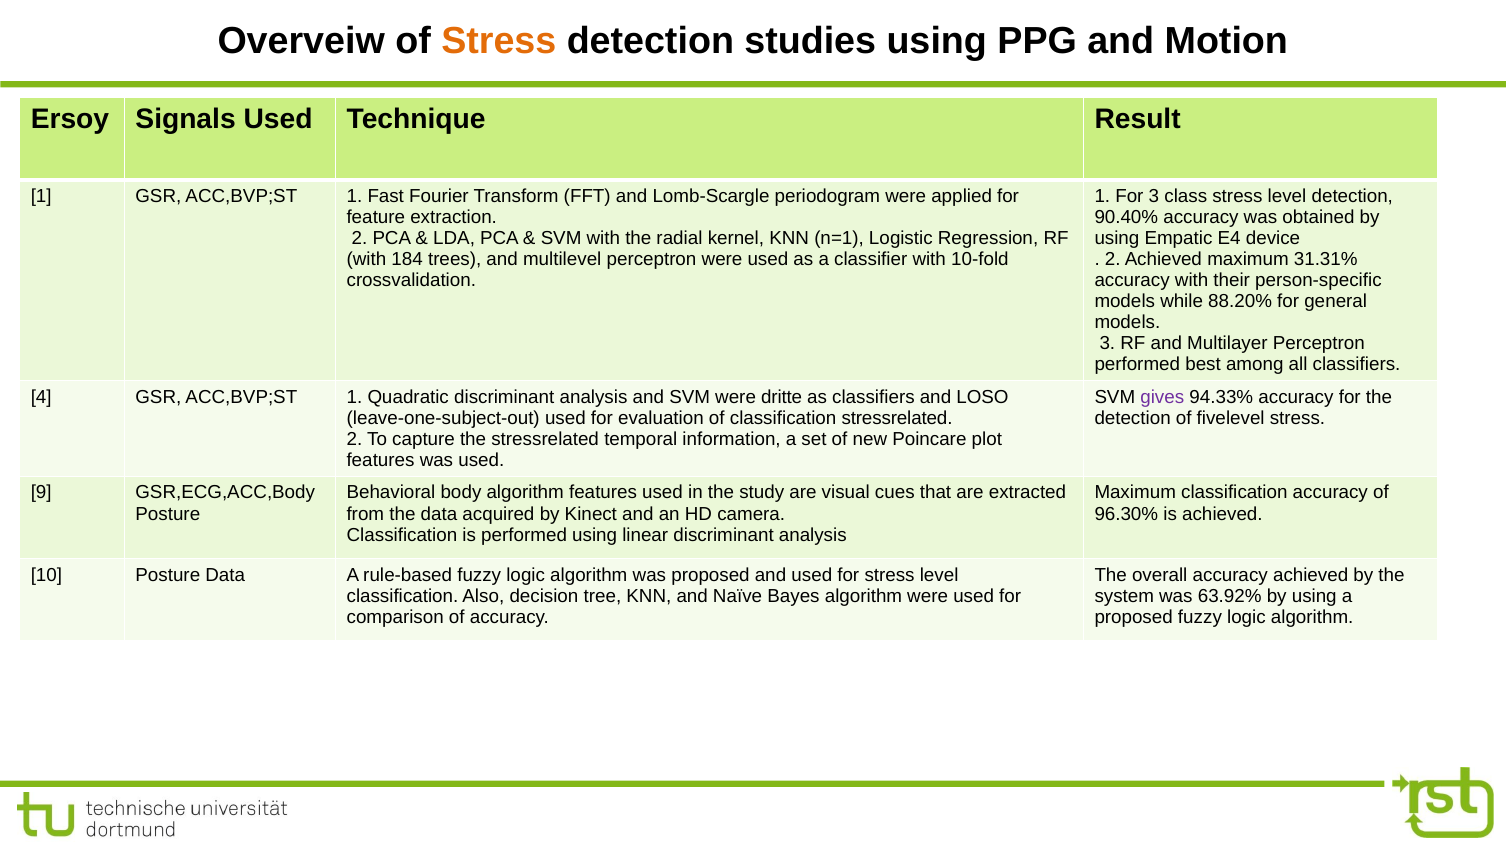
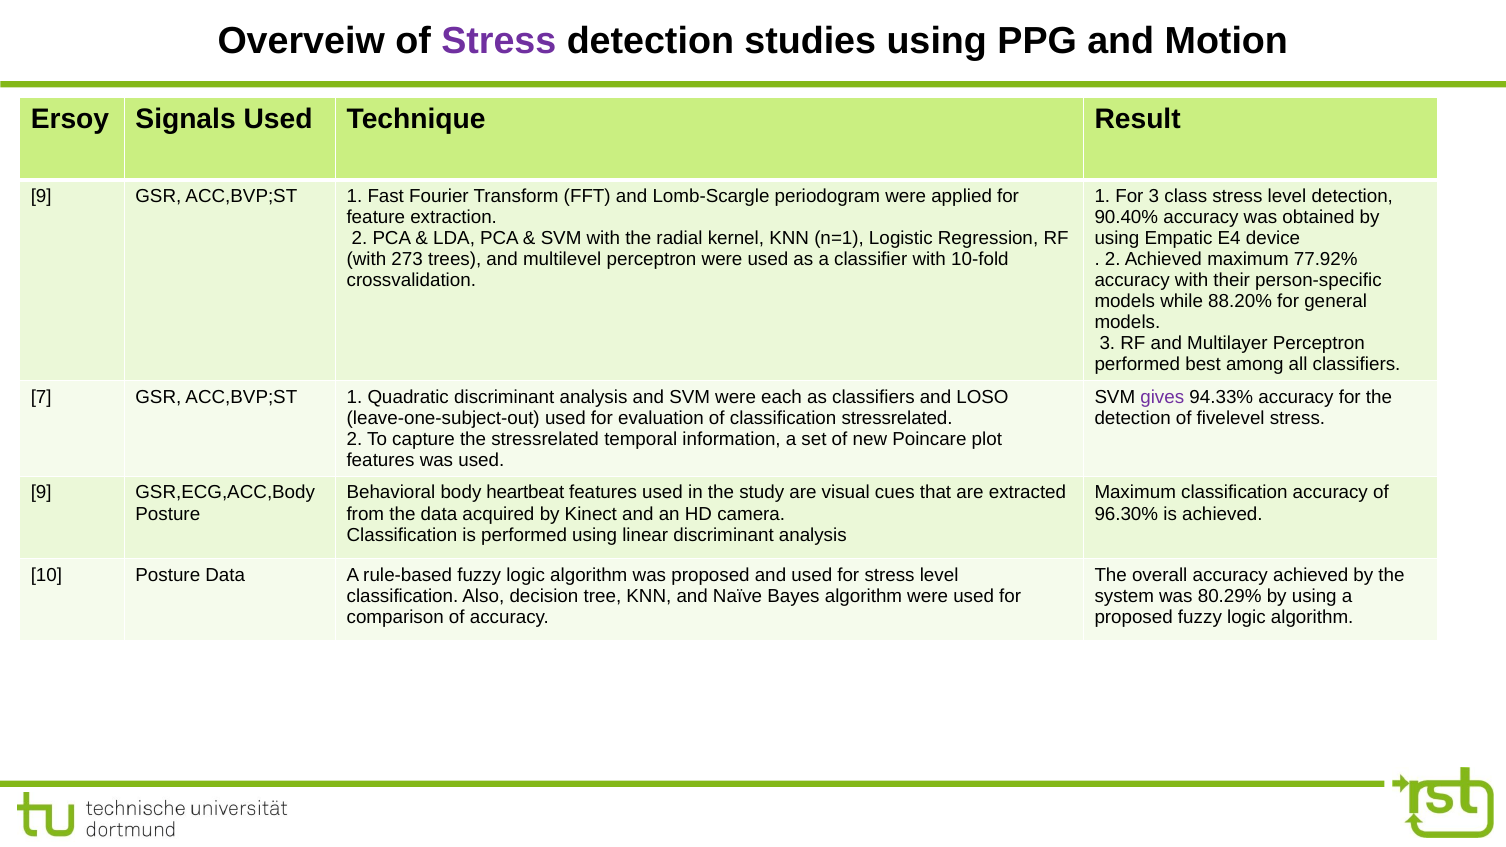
Stress at (499, 42) colour: orange -> purple
1 at (41, 196): 1 -> 9
184: 184 -> 273
31.31%: 31.31% -> 77.92%
4: 4 -> 7
dritte: dritte -> each
body algorithm: algorithm -> heartbeat
63.92%: 63.92% -> 80.29%
